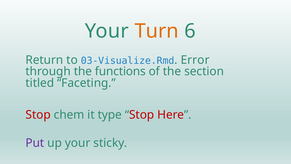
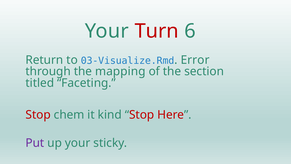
Turn colour: orange -> red
functions: functions -> mapping
type: type -> kind
